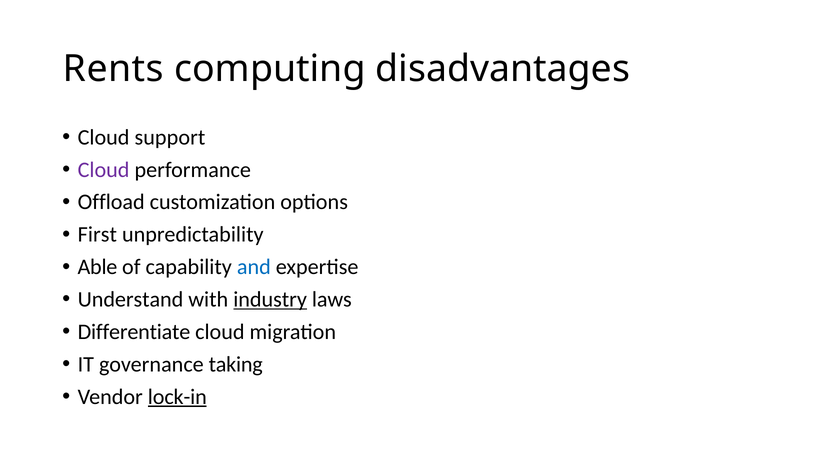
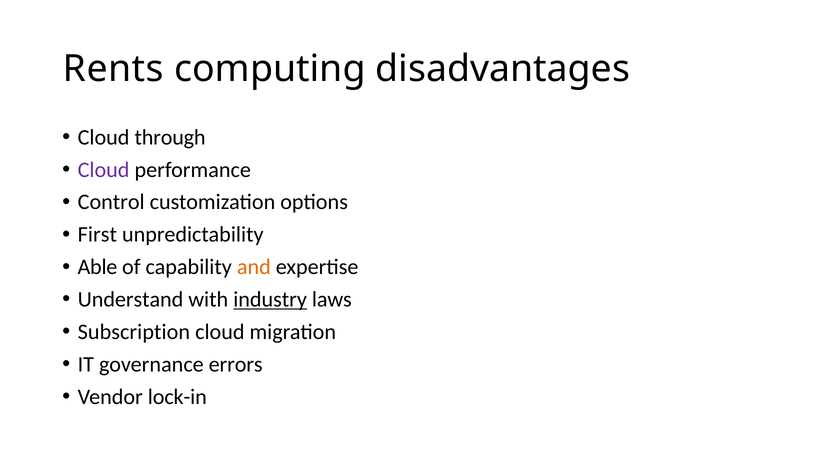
support: support -> through
Offload: Offload -> Control
and colour: blue -> orange
Differentiate: Differentiate -> Subscription
taking: taking -> errors
lock-in underline: present -> none
